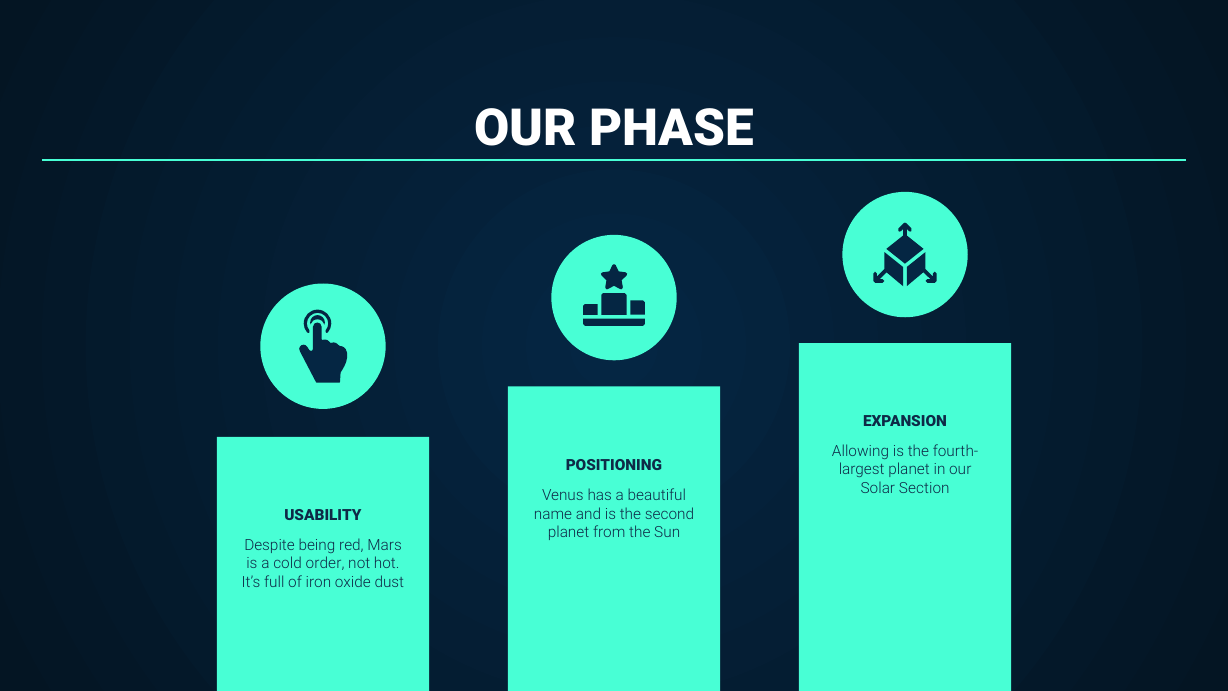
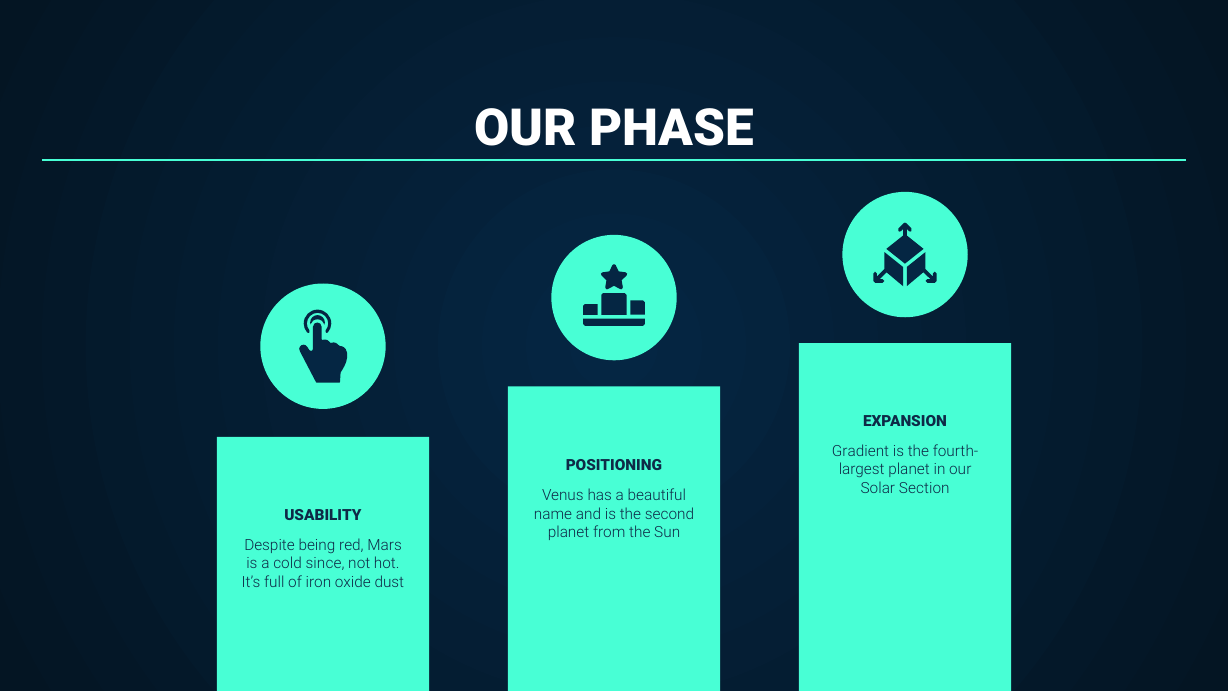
Allowing: Allowing -> Gradient
order: order -> since
